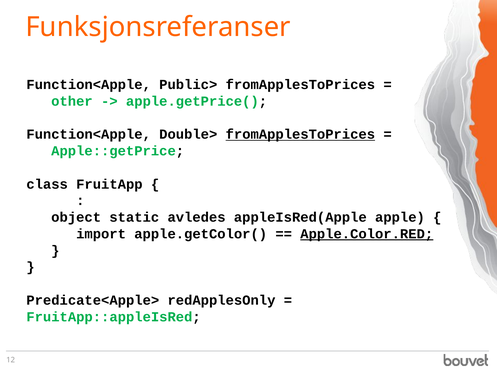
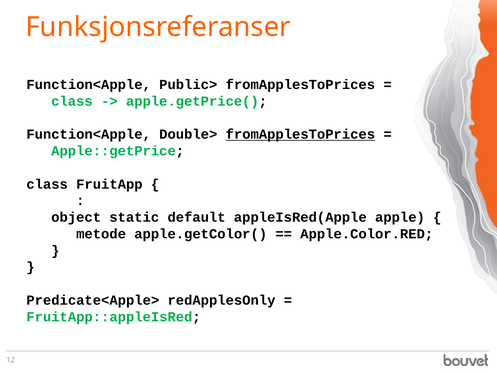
other at (72, 101): other -> class
avledes: avledes -> default
import: import -> metode
Apple.Color.RED underline: present -> none
